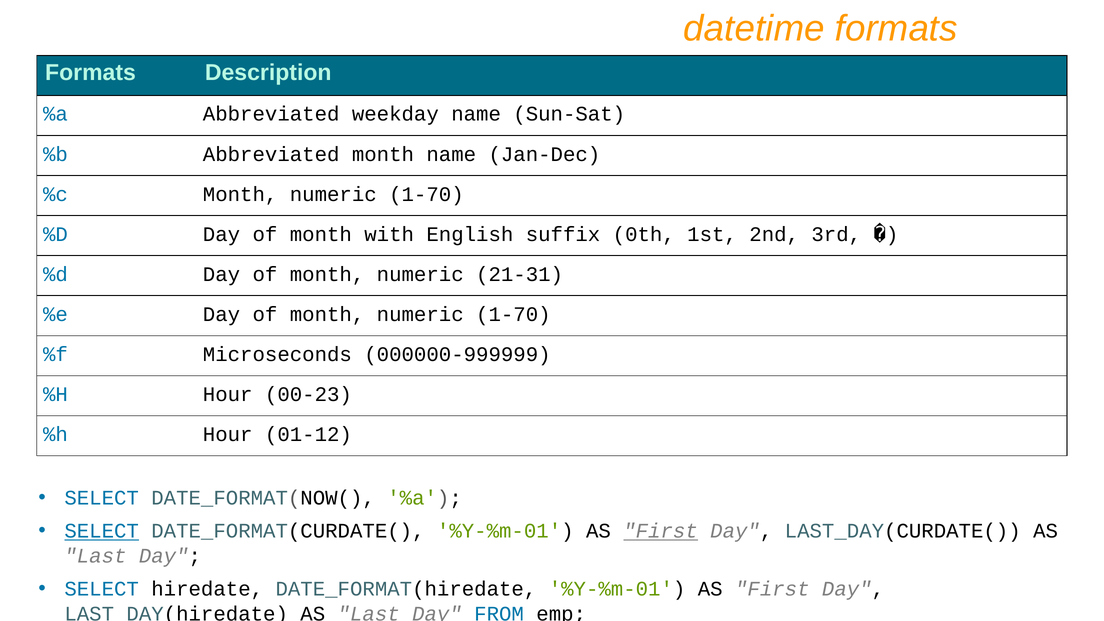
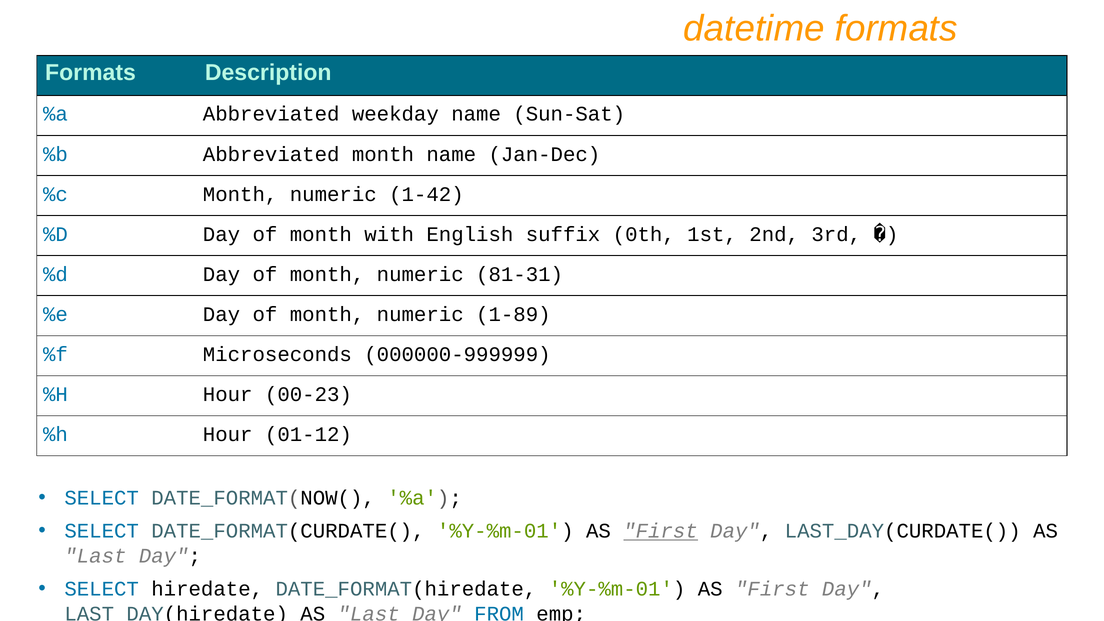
%c Month numeric 1-70: 1-70 -> 1-42
21-31: 21-31 -> 81-31
of month numeric 1-70: 1-70 -> 1-89
SELECT at (102, 531) underline: present -> none
